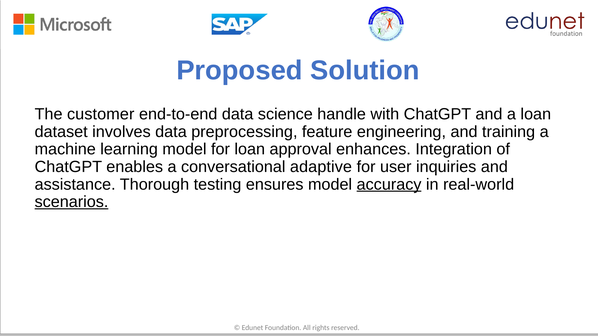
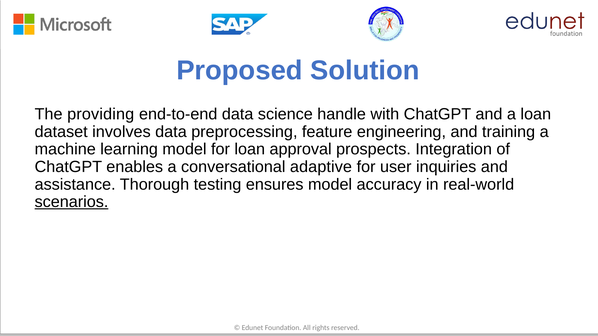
customer: customer -> providing
enhances: enhances -> prospects
accuracy underline: present -> none
